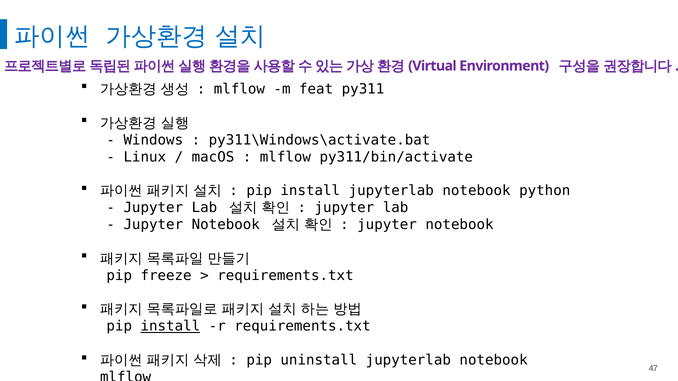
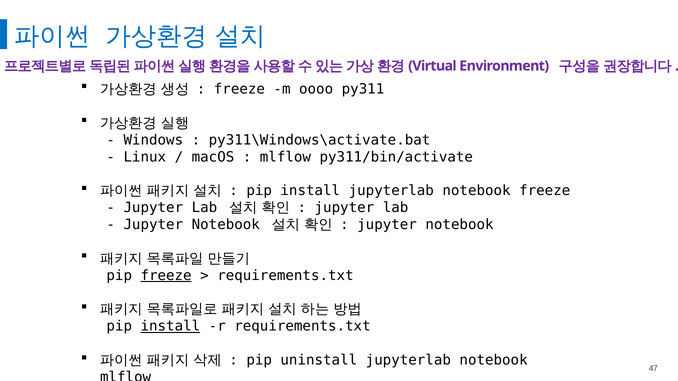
mlflow at (239, 89): mlflow -> freeze
feat: feat -> oooo
notebook python: python -> freeze
freeze at (166, 276) underline: none -> present
